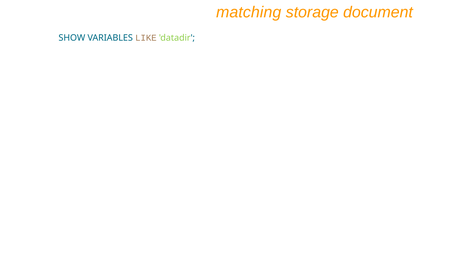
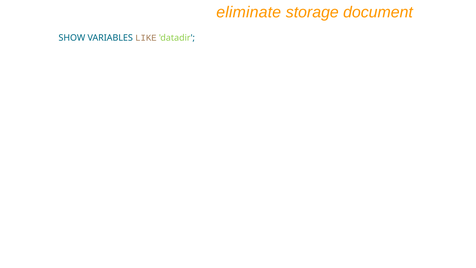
matching: matching -> eliminate
